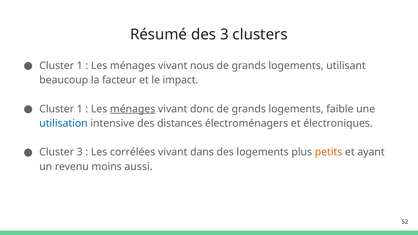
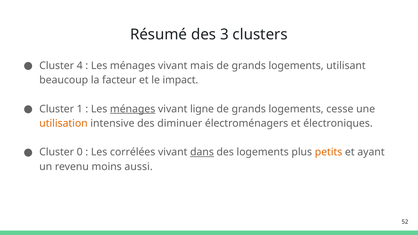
1 at (80, 66): 1 -> 4
nous: nous -> mais
donc: donc -> ligne
faible: faible -> cesse
utilisation colour: blue -> orange
distances: distances -> diminuer
Cluster 3: 3 -> 0
dans underline: none -> present
